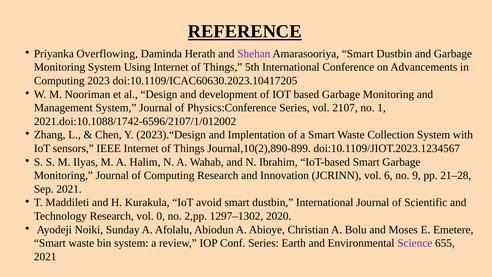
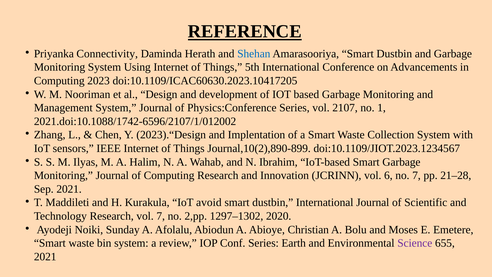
Overflowing: Overflowing -> Connectivity
Shehan colour: purple -> blue
no 9: 9 -> 7
vol 0: 0 -> 7
